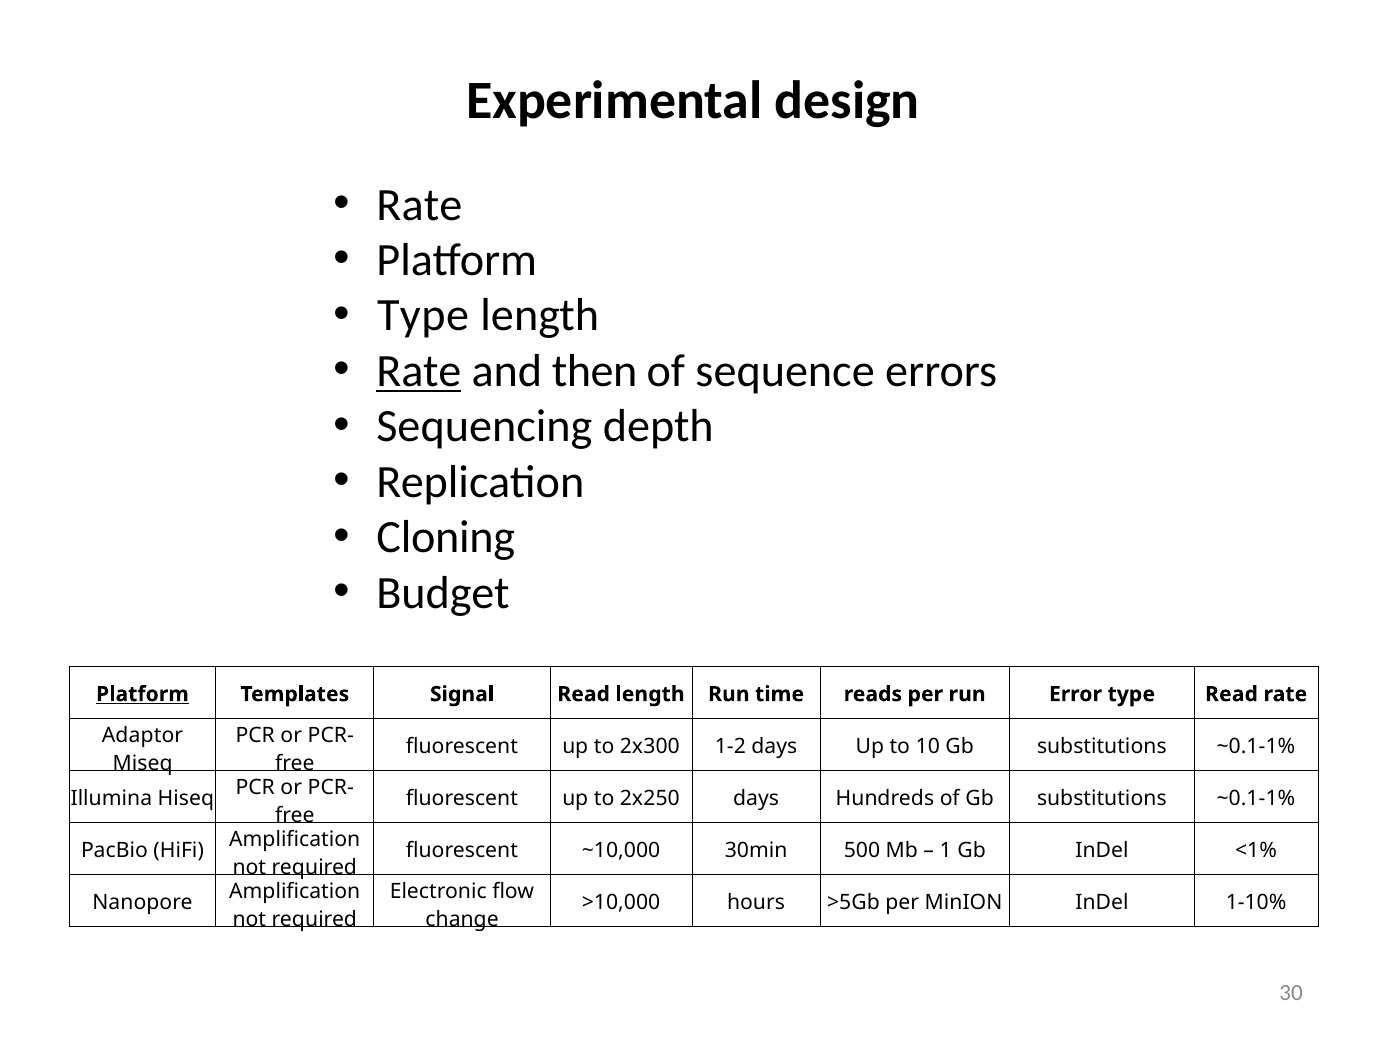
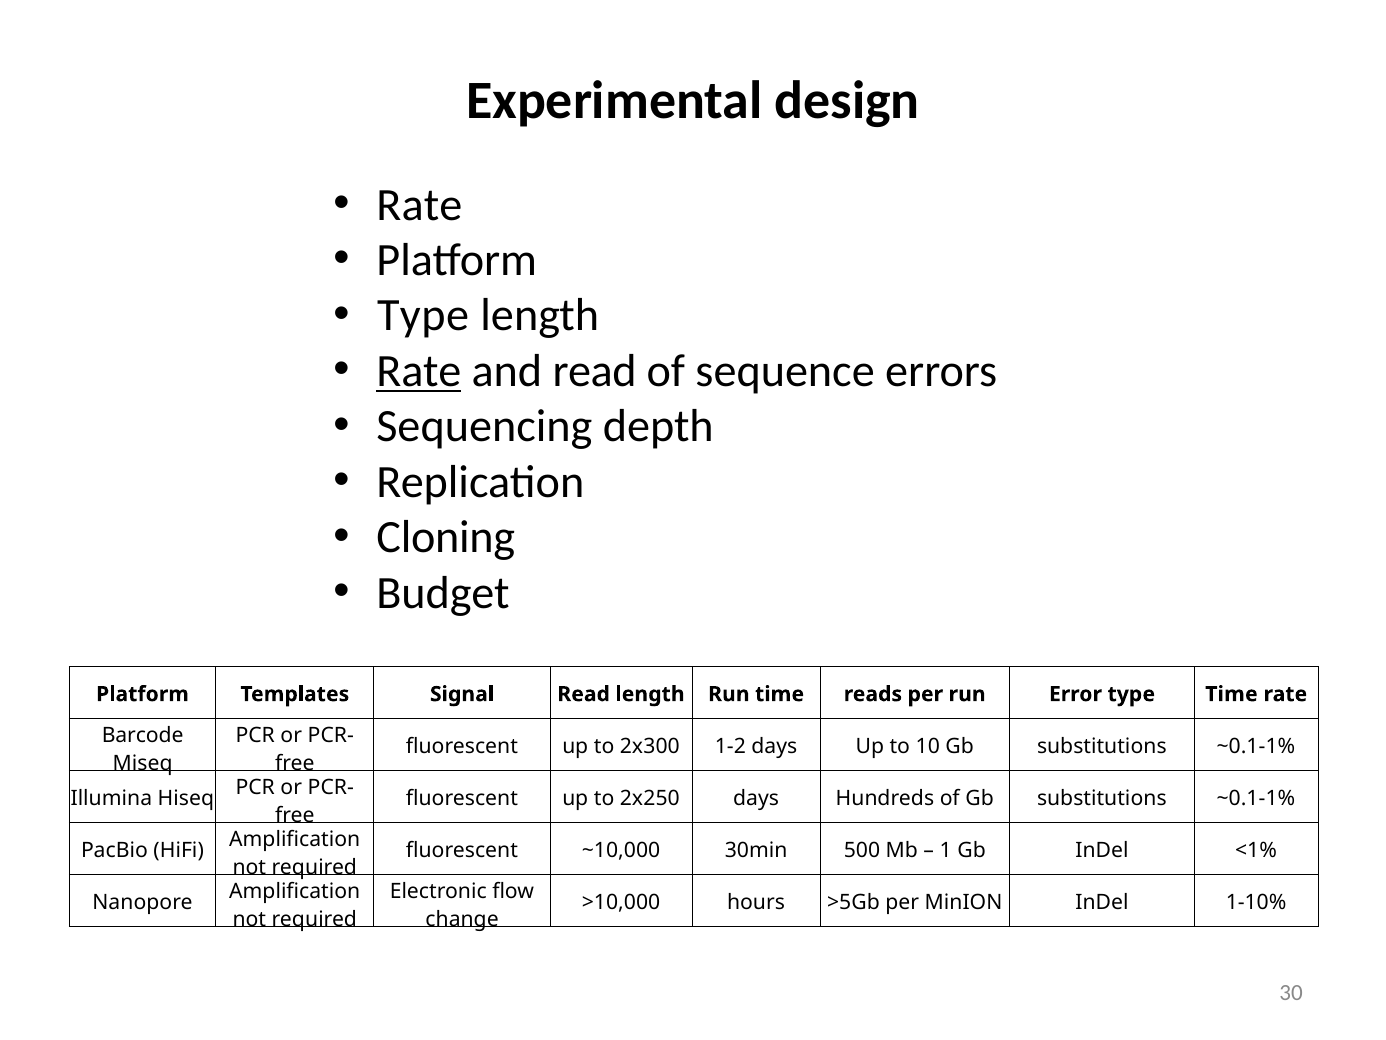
and then: then -> read
Platform at (142, 694) underline: present -> none
type Read: Read -> Time
Adaptor: Adaptor -> Barcode
